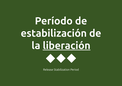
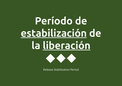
estabilización underline: none -> present
